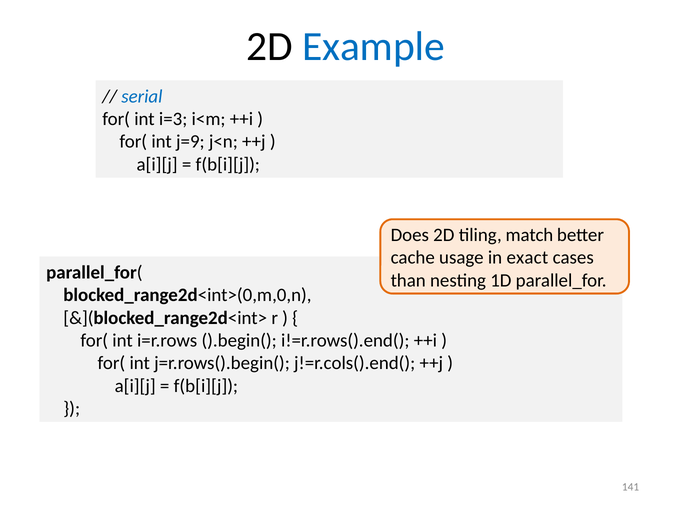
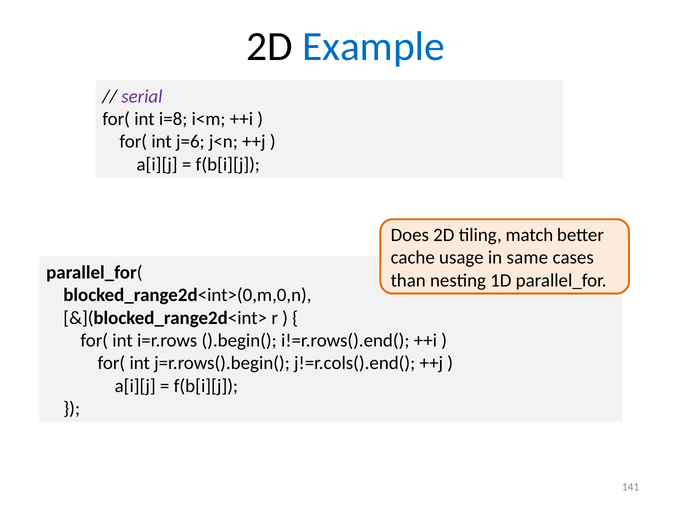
serial colour: blue -> purple
i=3: i=3 -> i=8
j=9: j=9 -> j=6
exact: exact -> same
